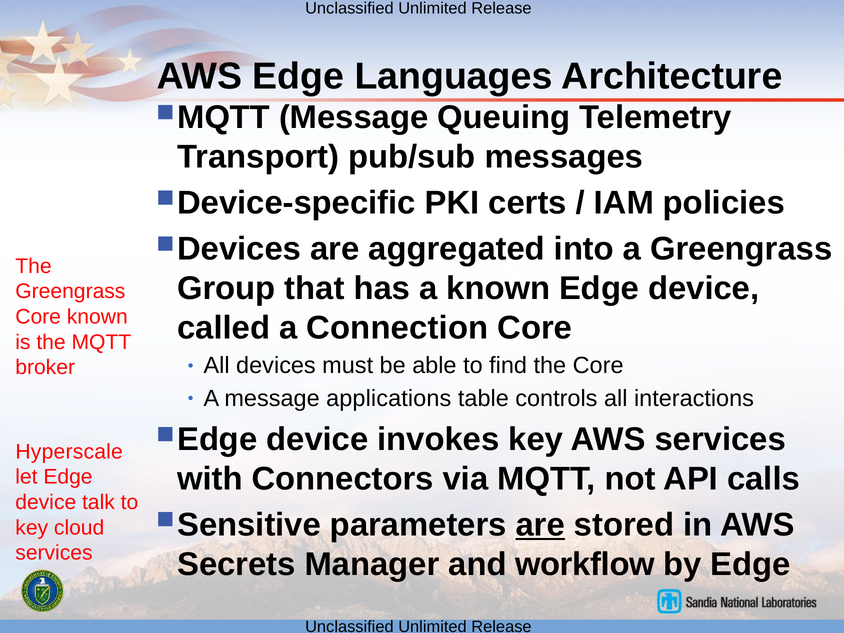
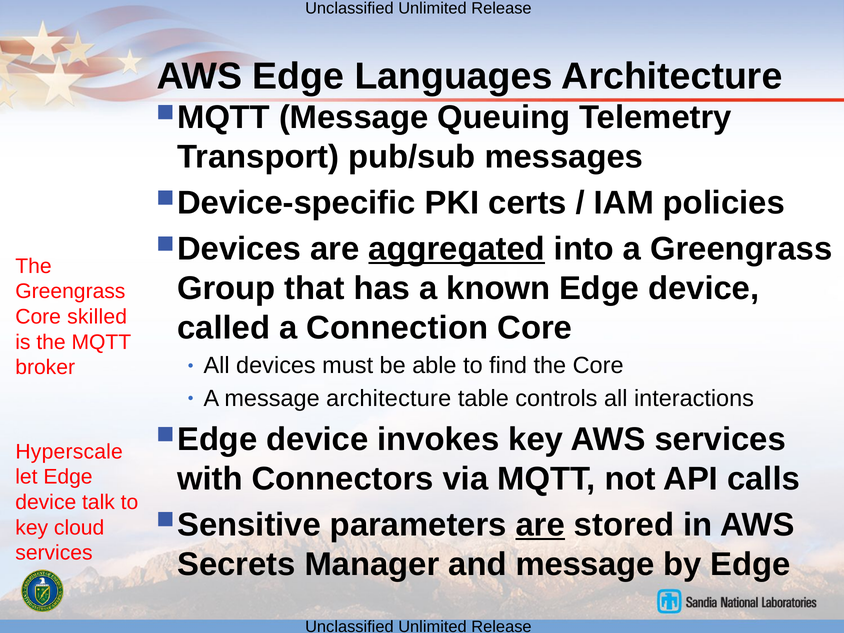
aggregated underline: none -> present
Core known: known -> skilled
message applications: applications -> architecture
and workflow: workflow -> message
